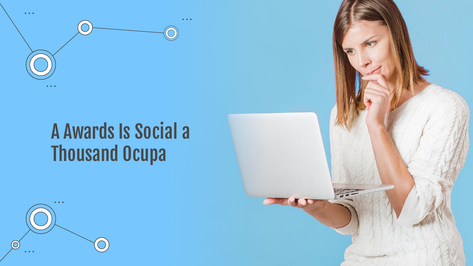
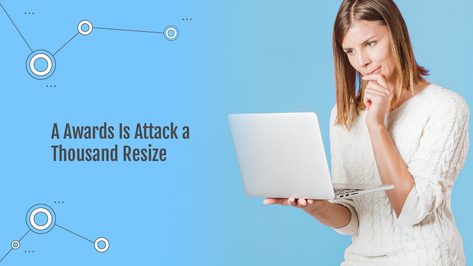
Social: Social -> Attack
Ocupa: Ocupa -> Resize
